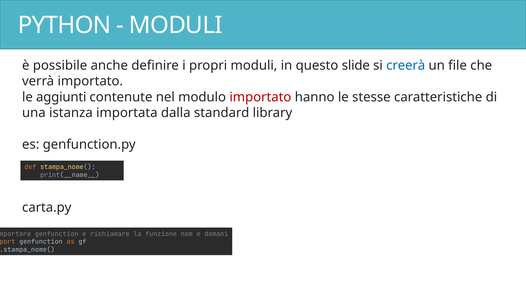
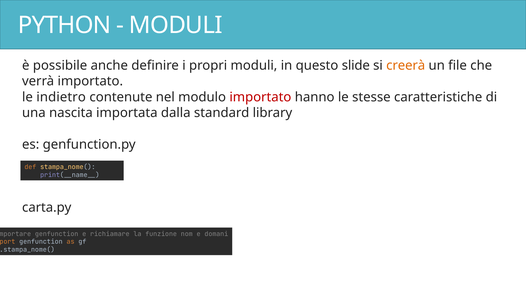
creerà colour: blue -> orange
aggiunti: aggiunti -> indietro
istanza: istanza -> nascita
